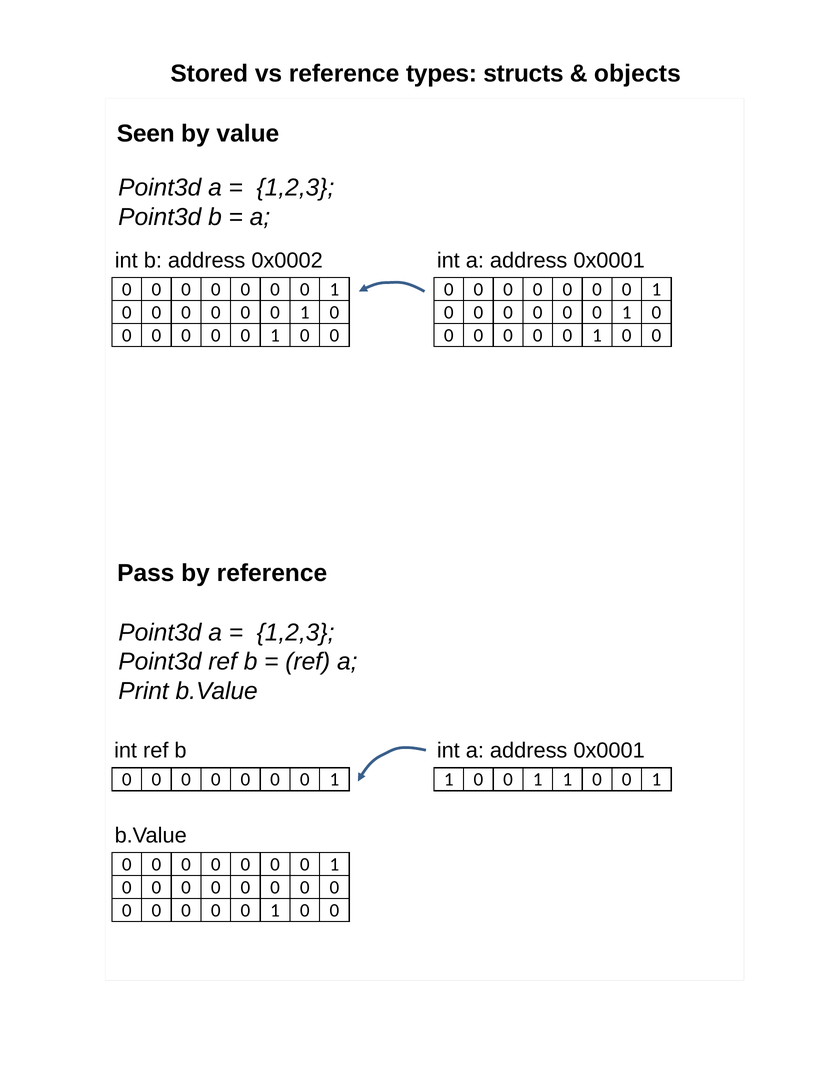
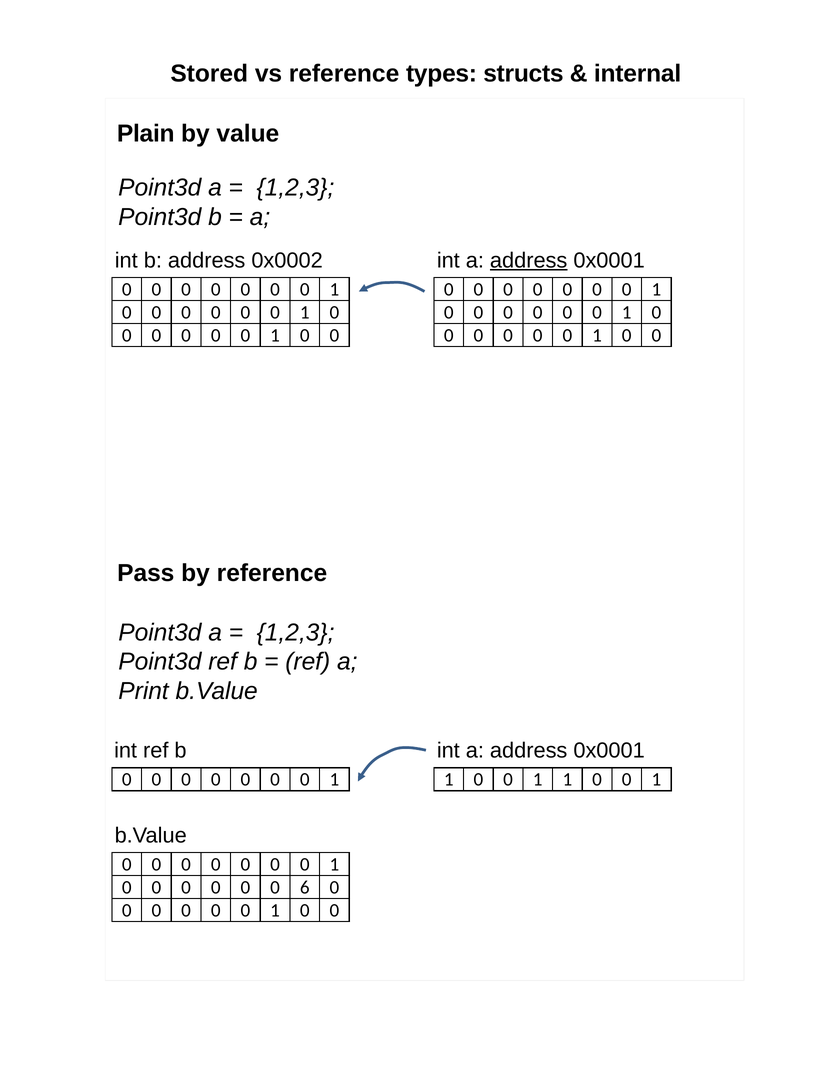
objects: objects -> internal
Seen: Seen -> Plain
address at (529, 261) underline: none -> present
0 at (305, 888): 0 -> 6
